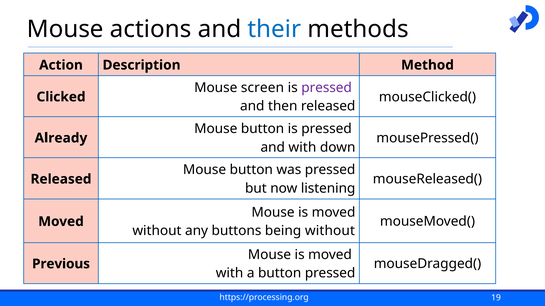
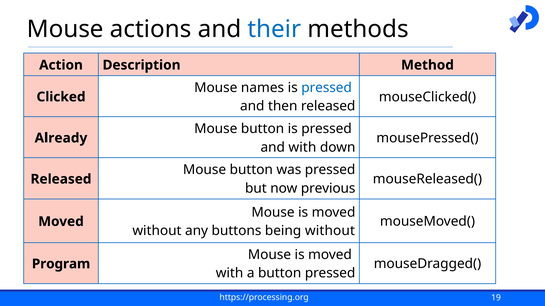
screen: screen -> names
pressed at (327, 88) colour: purple -> blue
listening: listening -> previous
Previous: Previous -> Program
